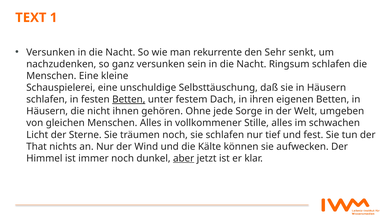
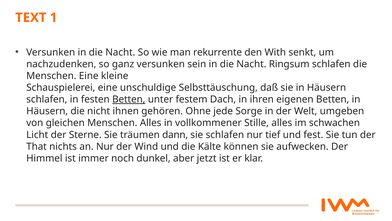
Sehr: Sehr -> With
träumen noch: noch -> dann
aber underline: present -> none
